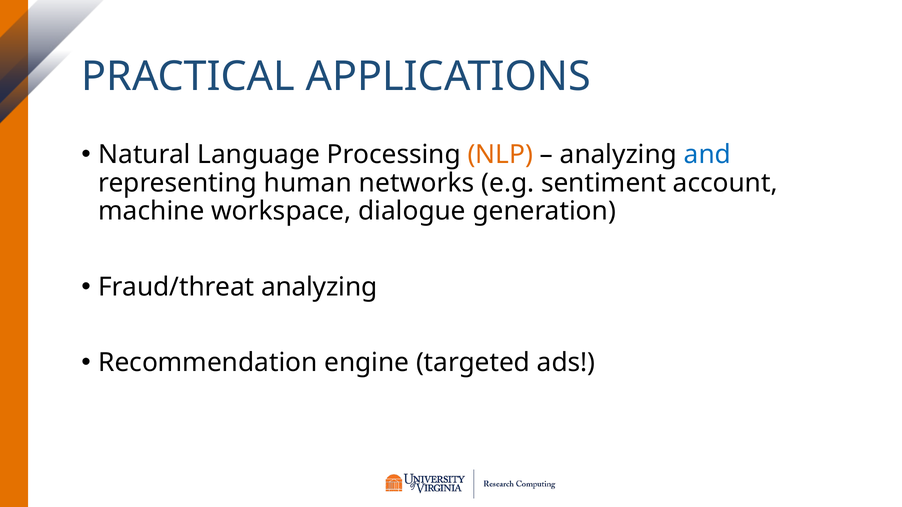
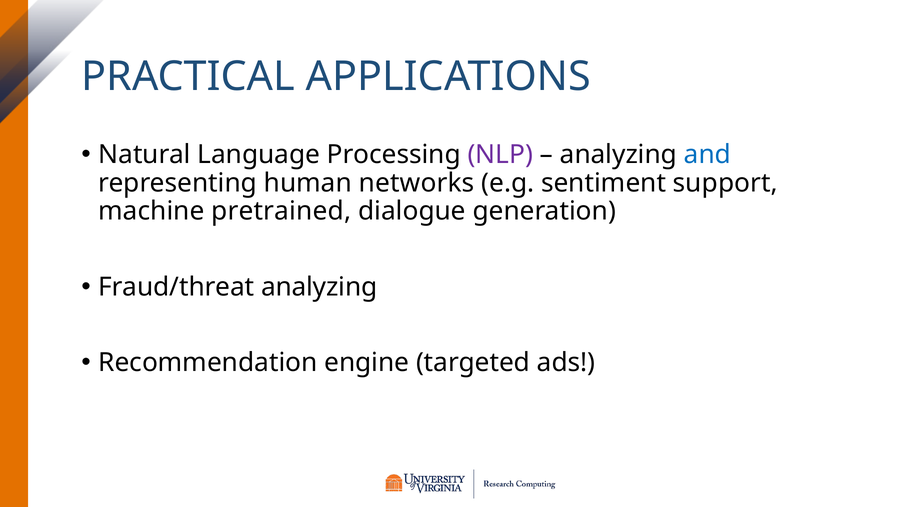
NLP colour: orange -> purple
account: account -> support
workspace: workspace -> pretrained
